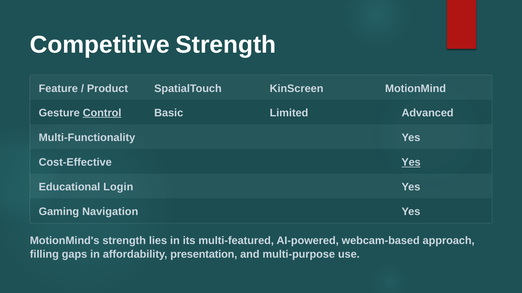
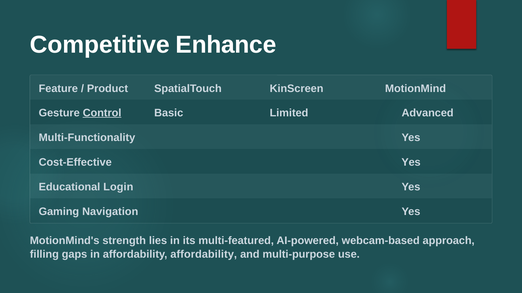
Competitive Strength: Strength -> Enhance
Yes at (411, 163) underline: present -> none
affordability presentation: presentation -> affordability
